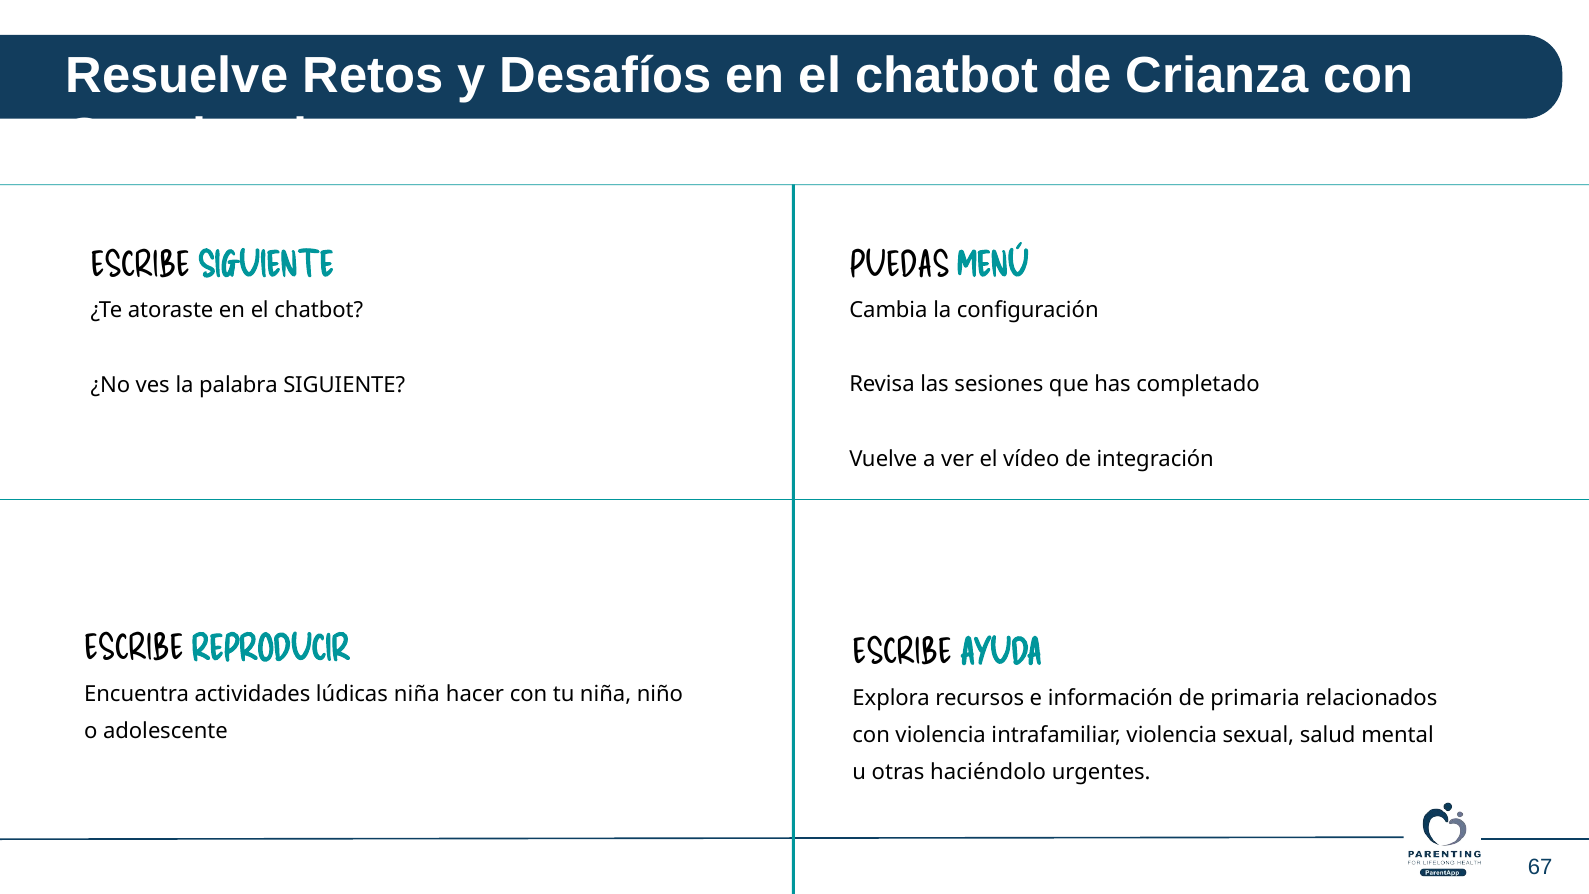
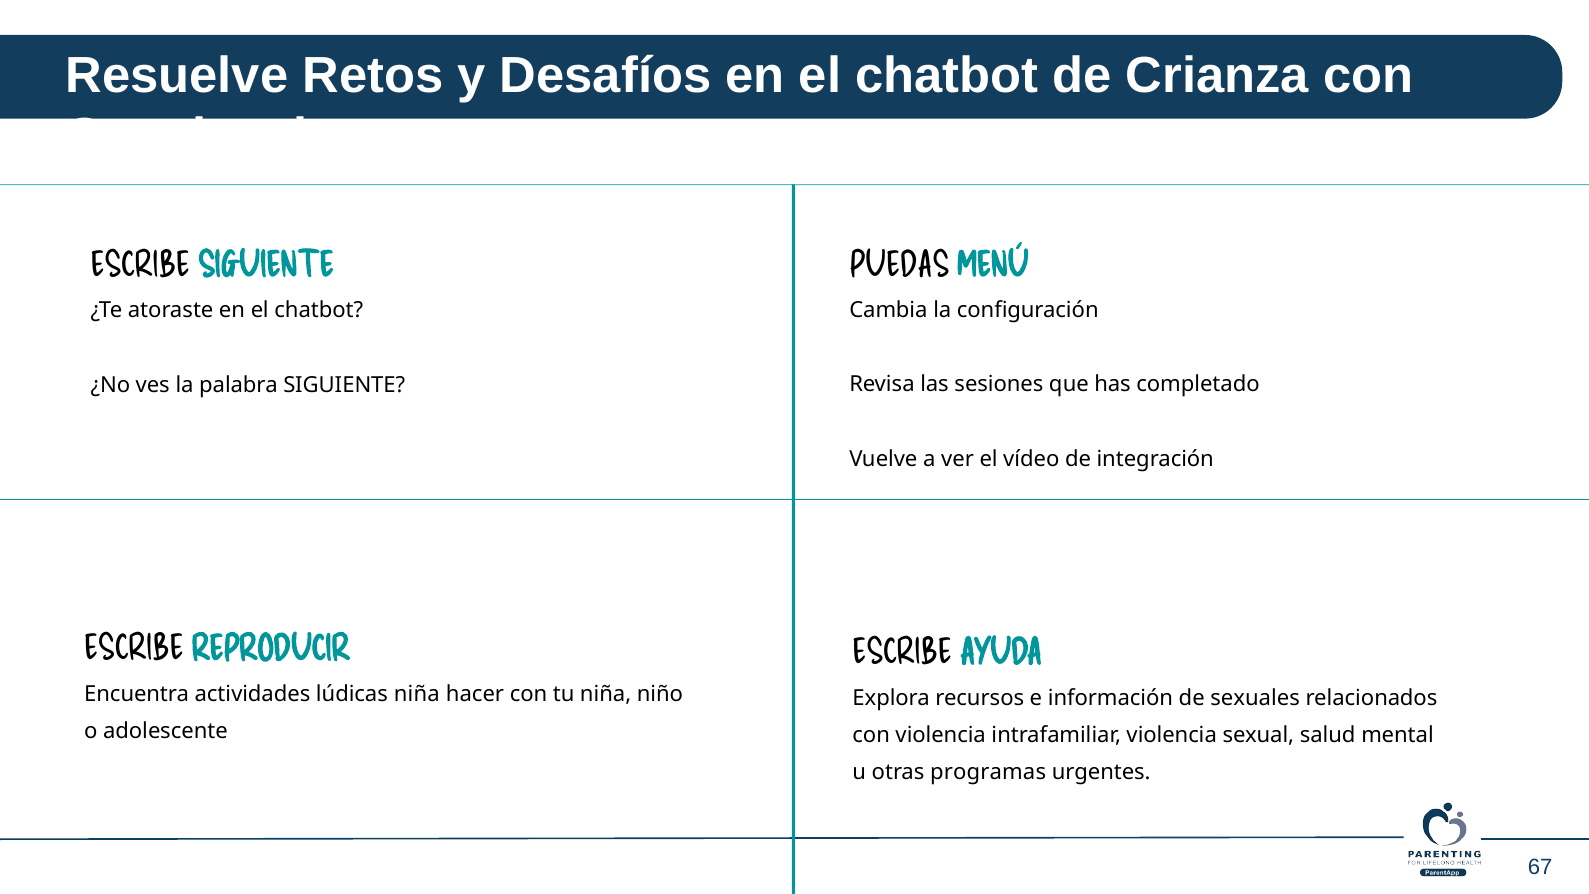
primaria: primaria -> sexuales
haciéndolo: haciéndolo -> programas
